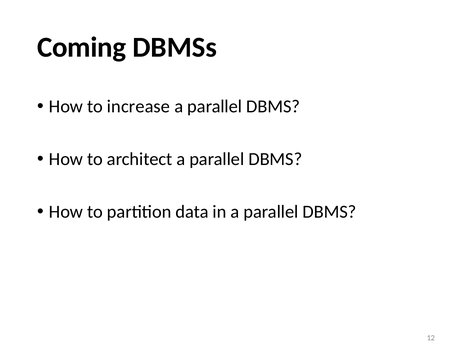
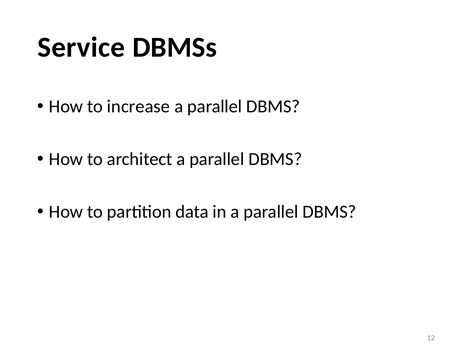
Coming: Coming -> Service
